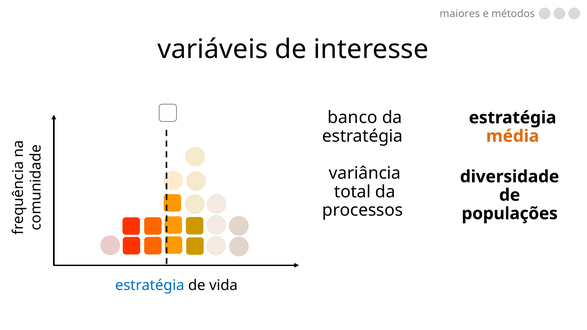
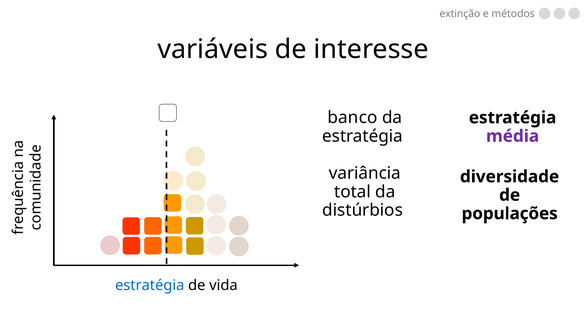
maiores: maiores -> extinção
média colour: orange -> purple
processos: processos -> distúrbios
